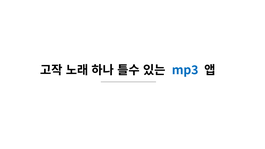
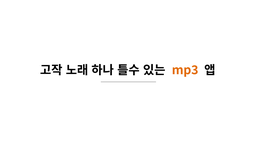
mp3 colour: blue -> orange
